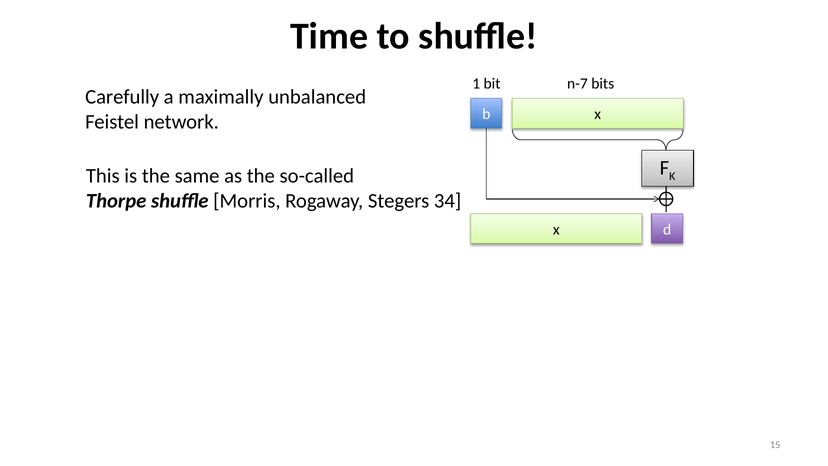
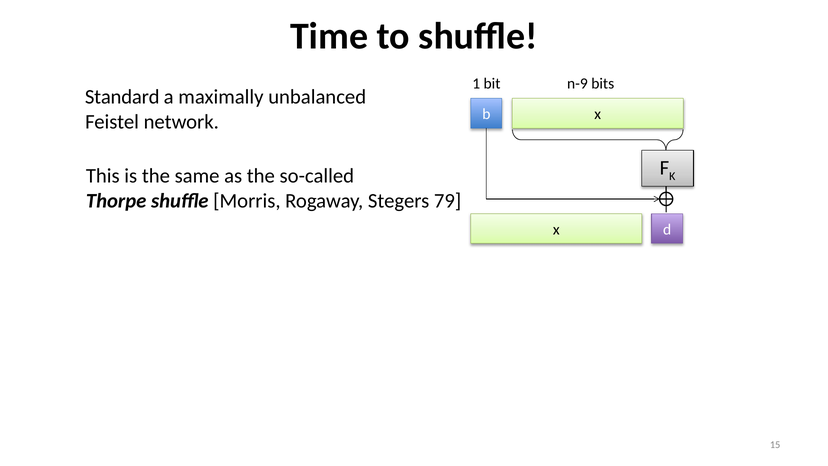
n-7: n-7 -> n-9
Carefully: Carefully -> Standard
34: 34 -> 79
